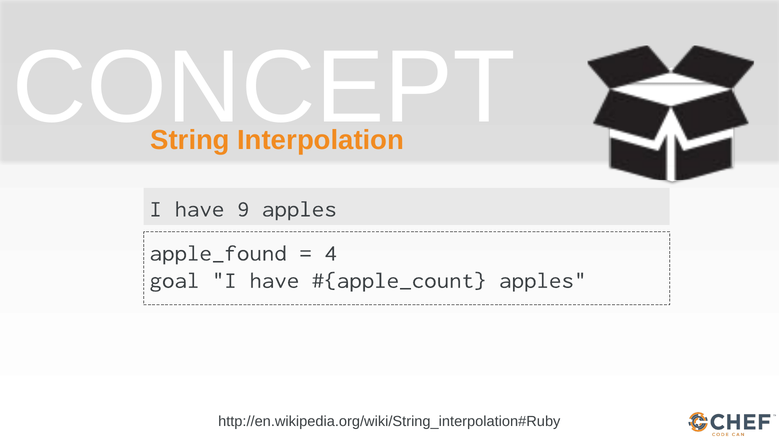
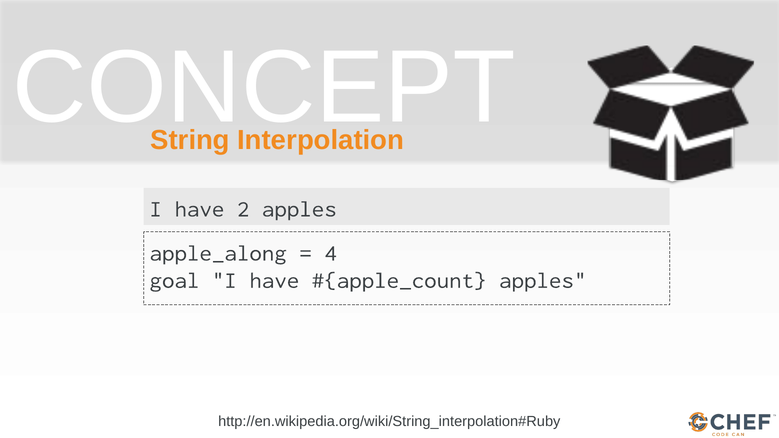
9: 9 -> 2
apple_found: apple_found -> apple_along
